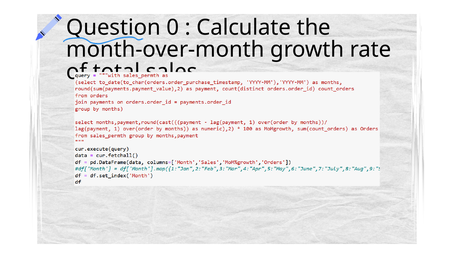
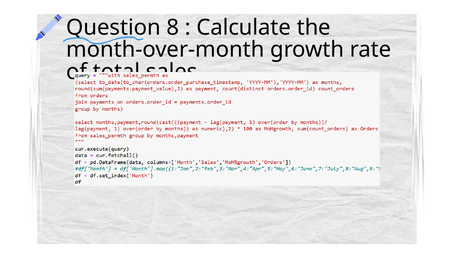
0: 0 -> 8
